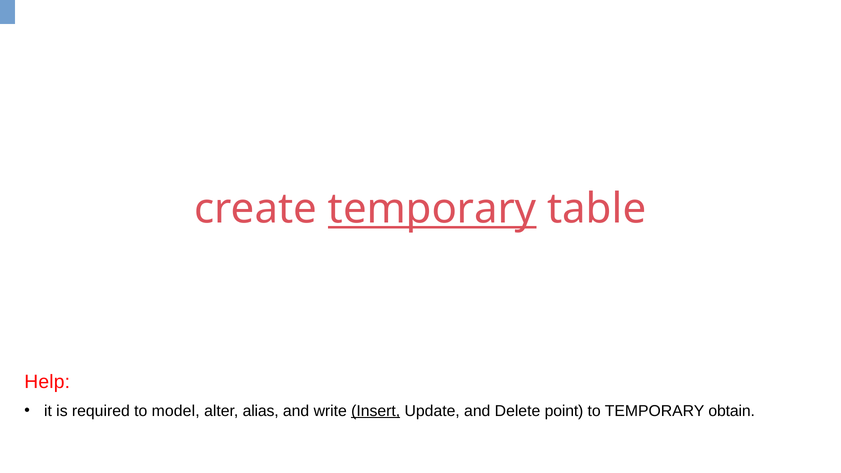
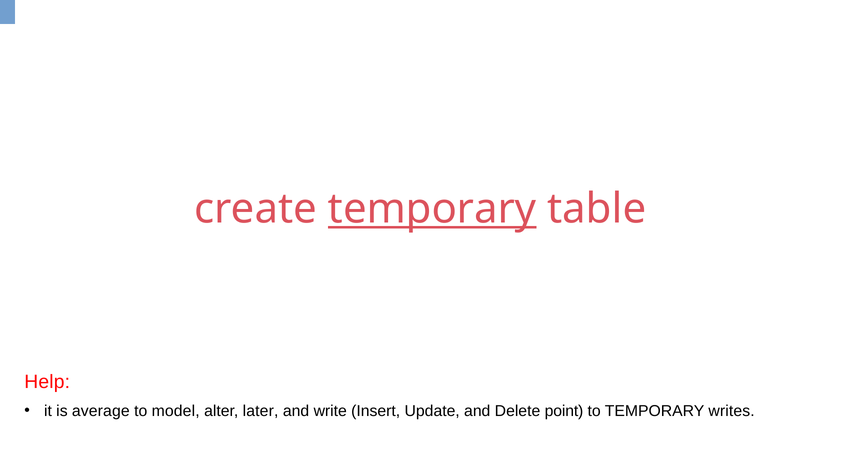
required: required -> average
alias: alias -> later
Insert underline: present -> none
obtain: obtain -> writes
